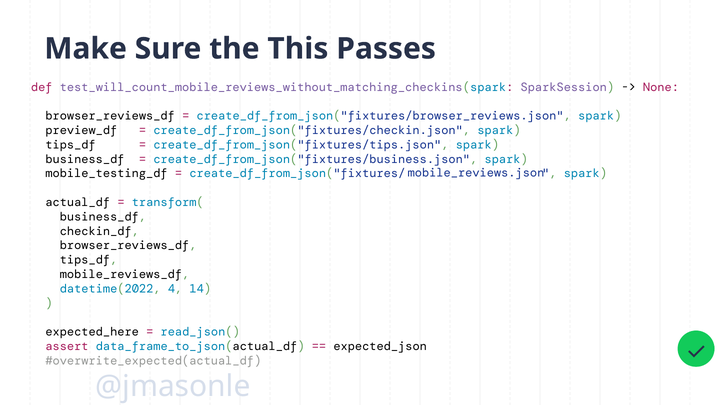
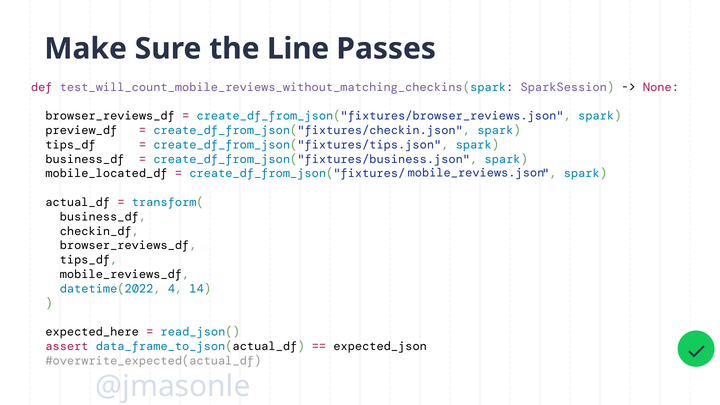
This: This -> Line
mobile_testing_df: mobile_testing_df -> mobile_located_df
